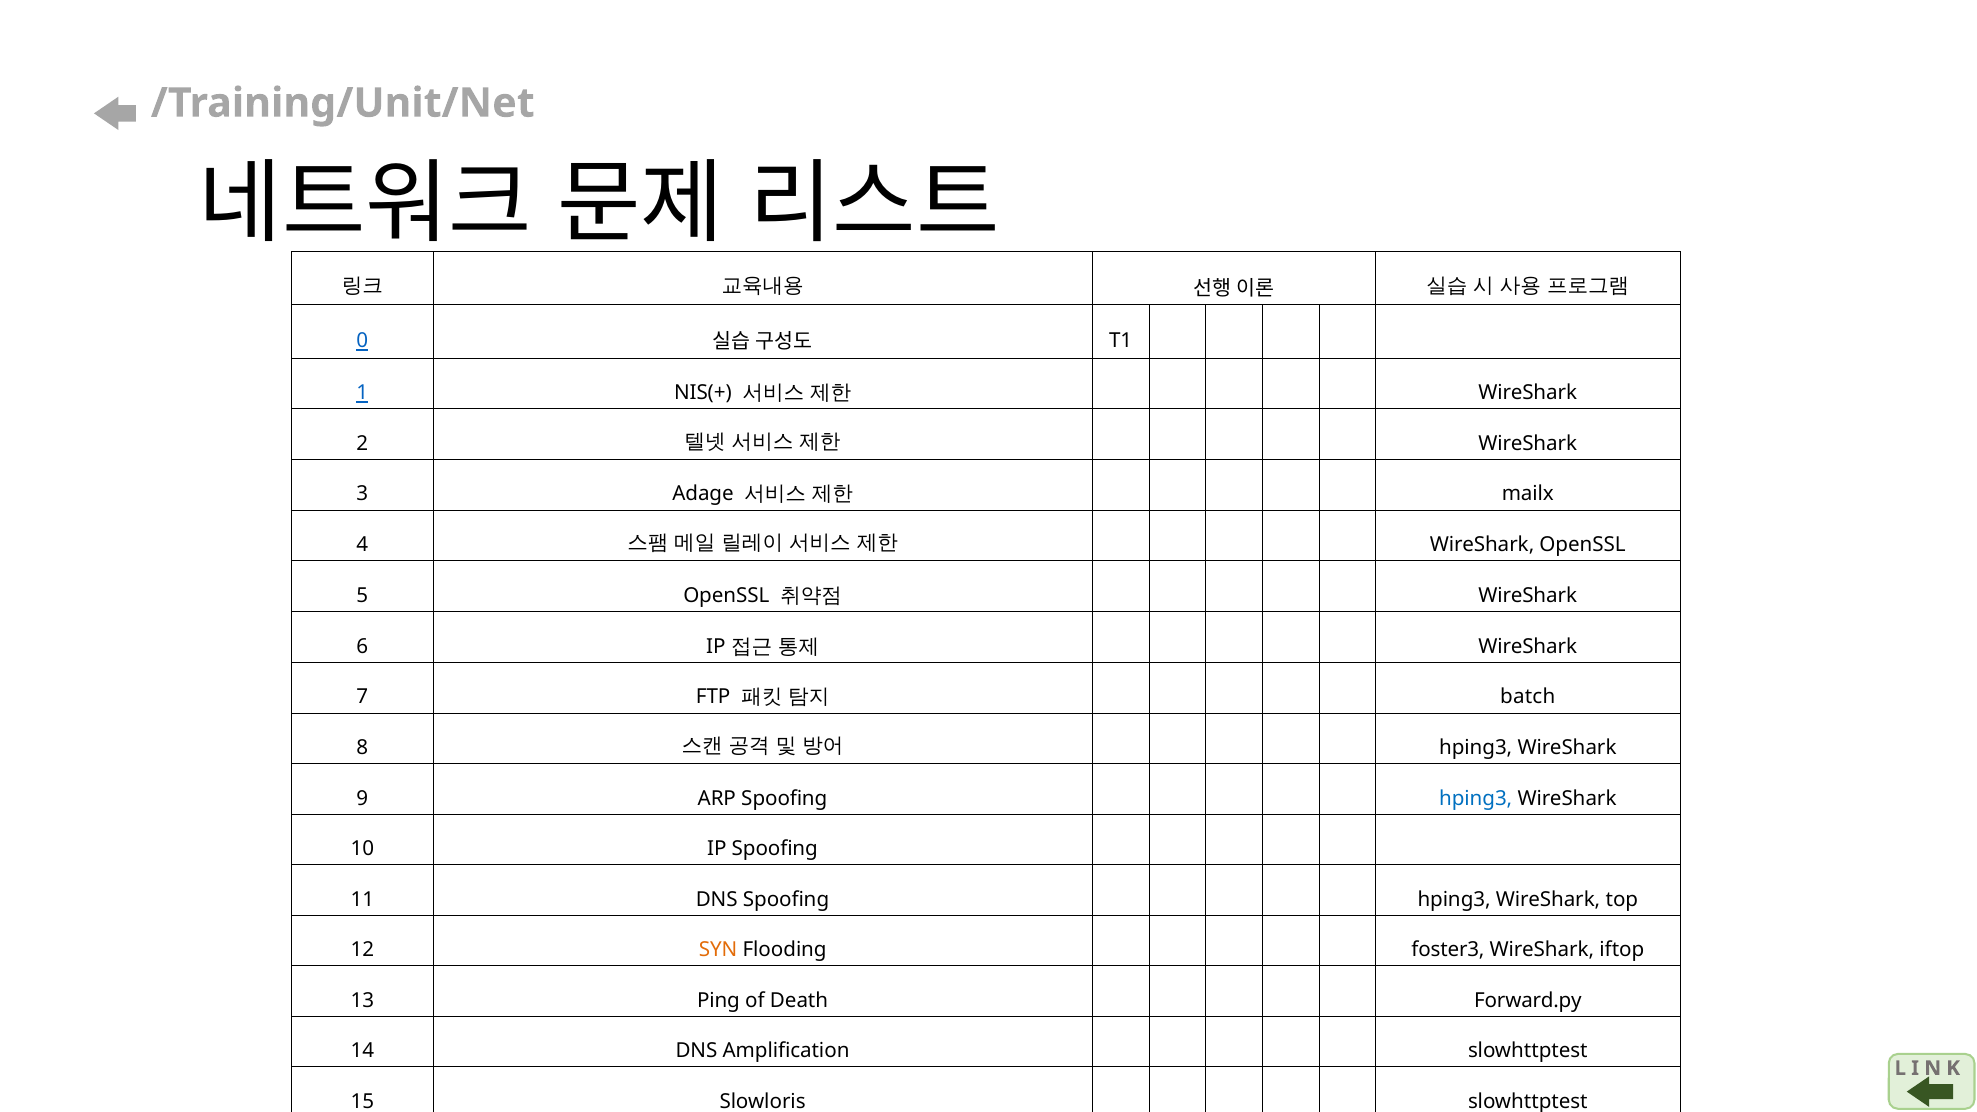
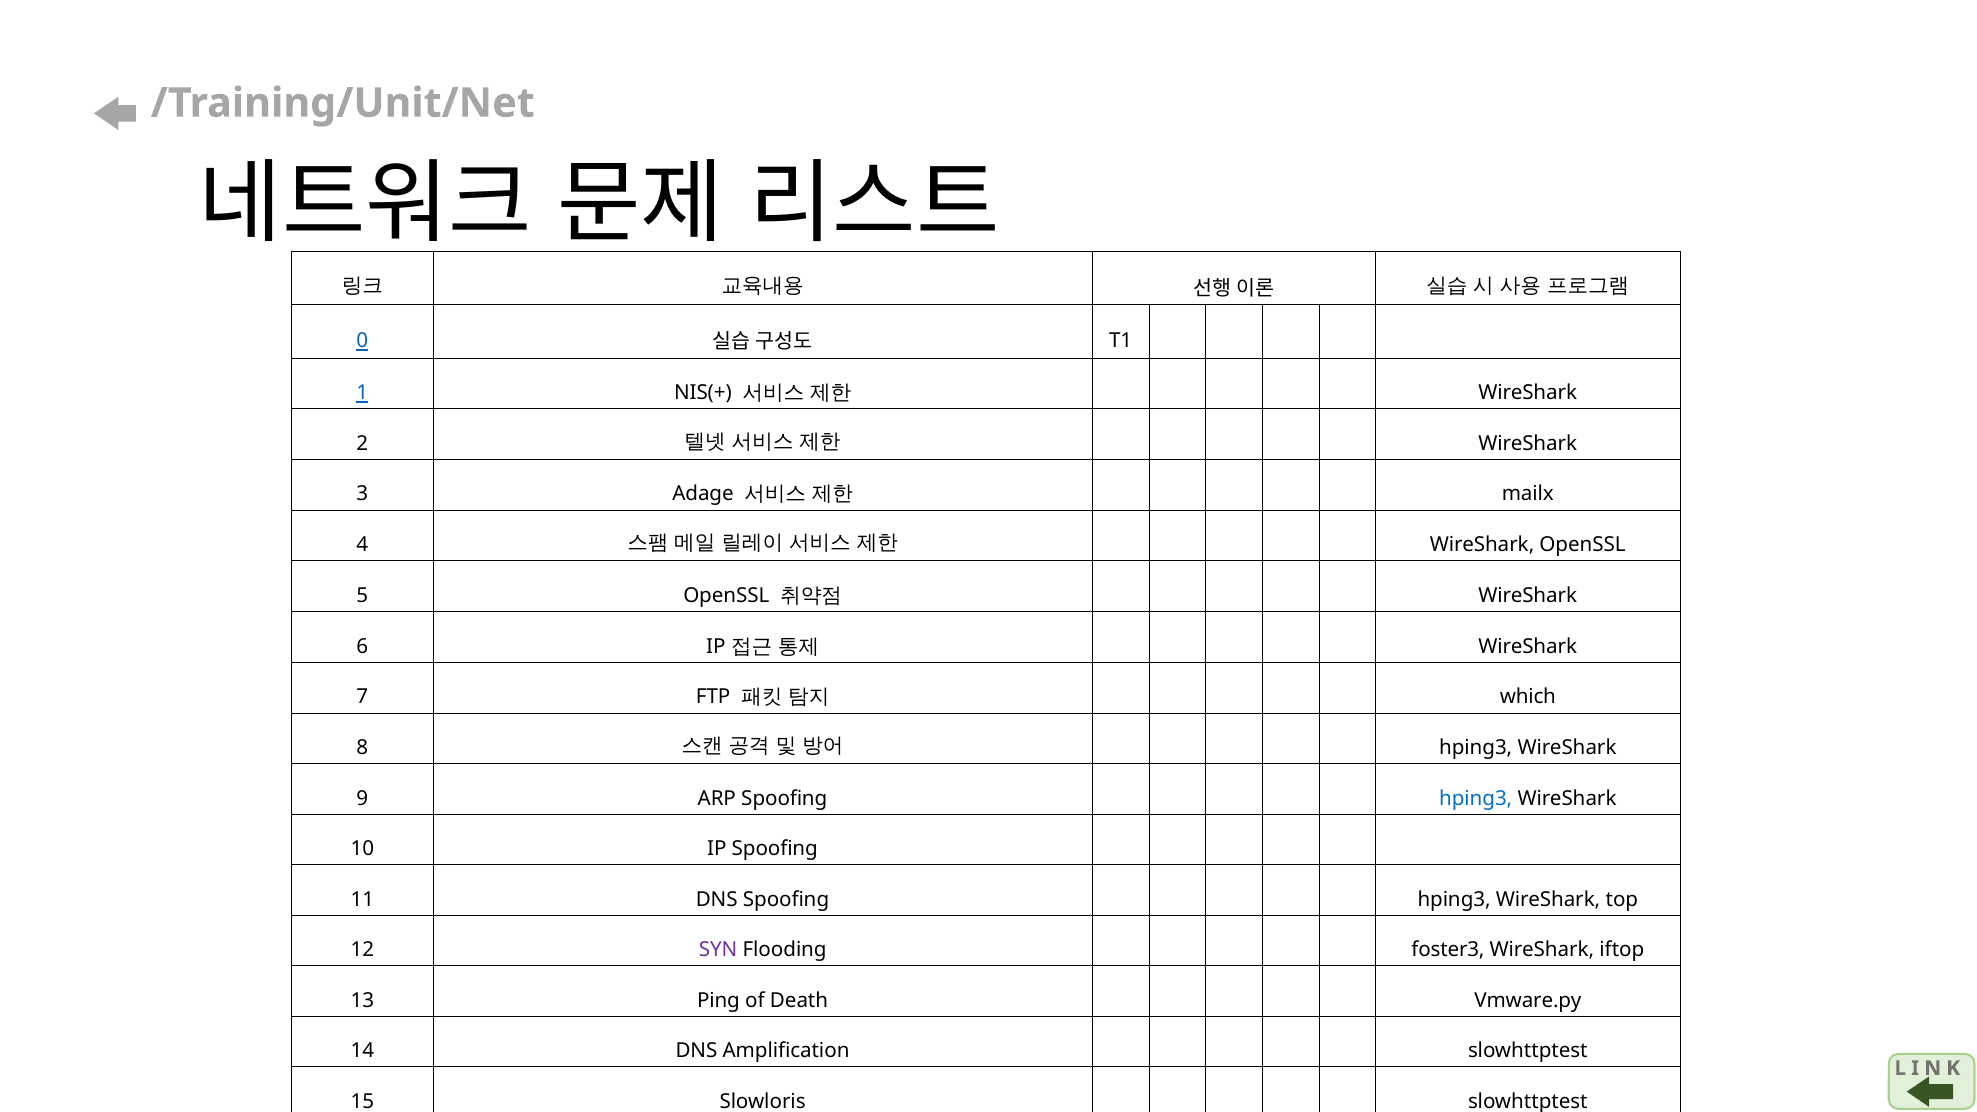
batch: batch -> which
SYN colour: orange -> purple
Forward.py: Forward.py -> Vmware.py
